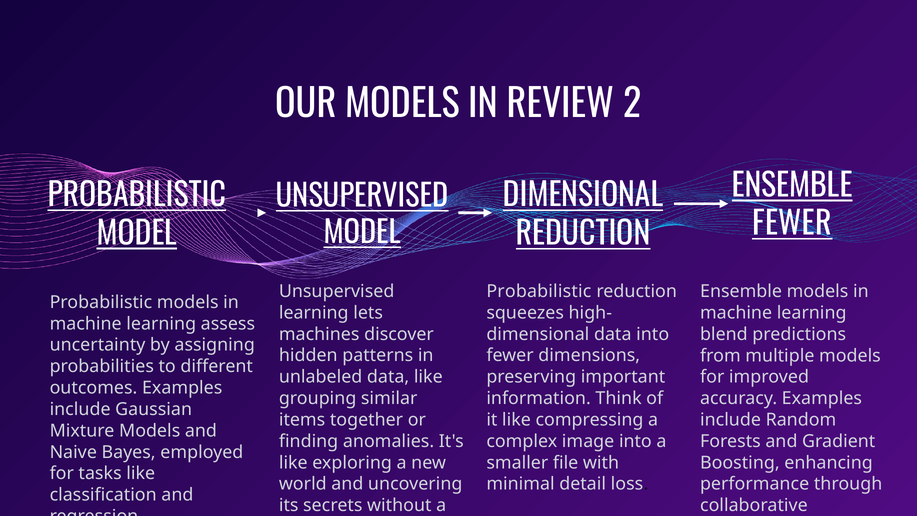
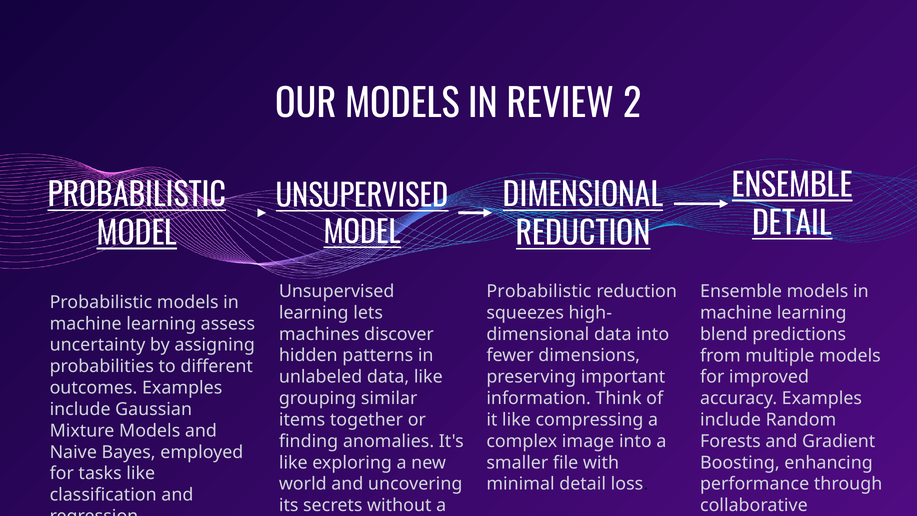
FEWER at (792, 224): FEWER -> DETAIL
